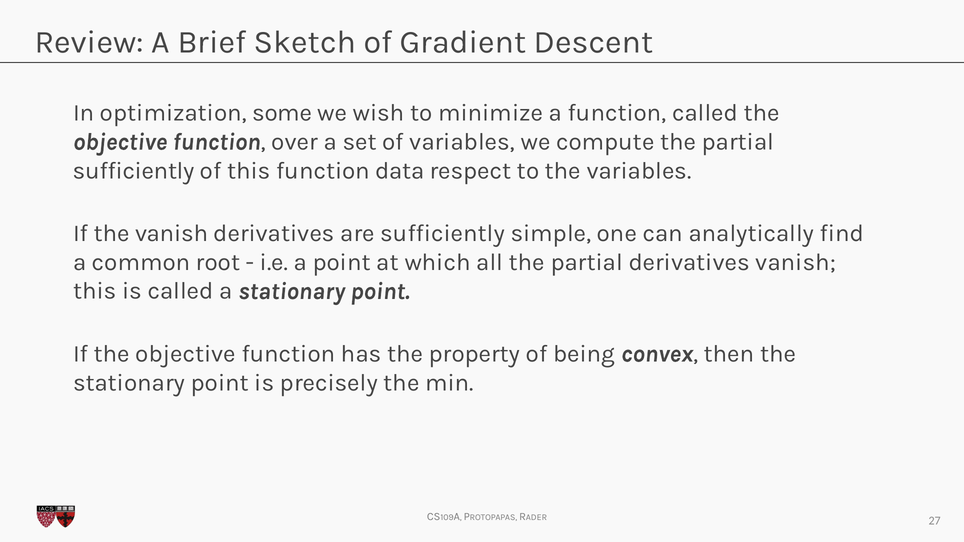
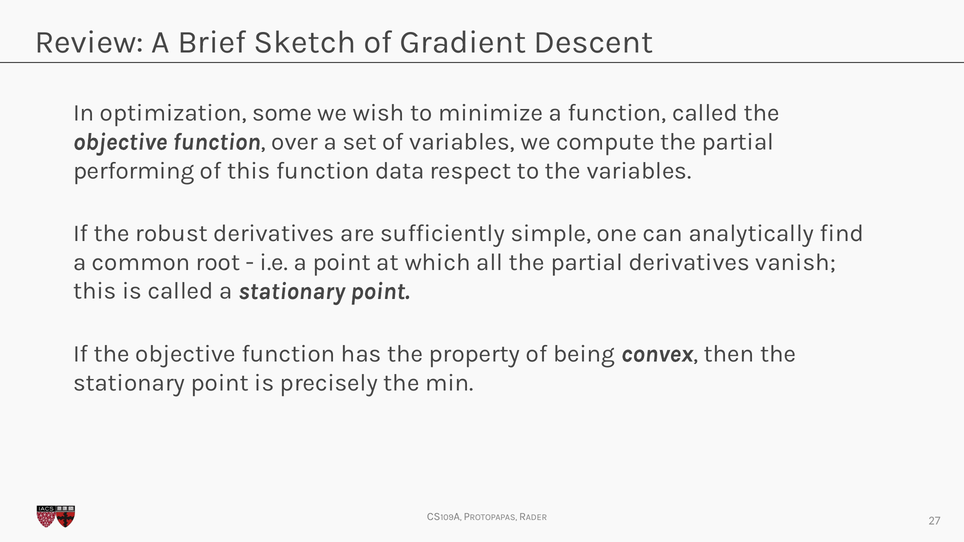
sufficiently at (134, 171): sufficiently -> performing
the vanish: vanish -> robust
